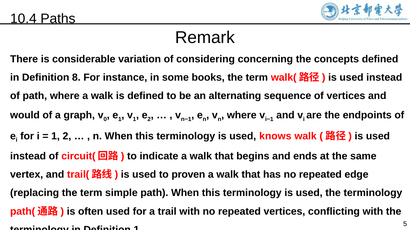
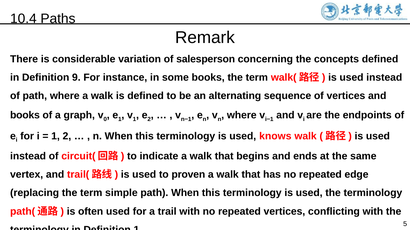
considering: considering -> salesperson
8: 8 -> 9
would at (25, 115): would -> books
